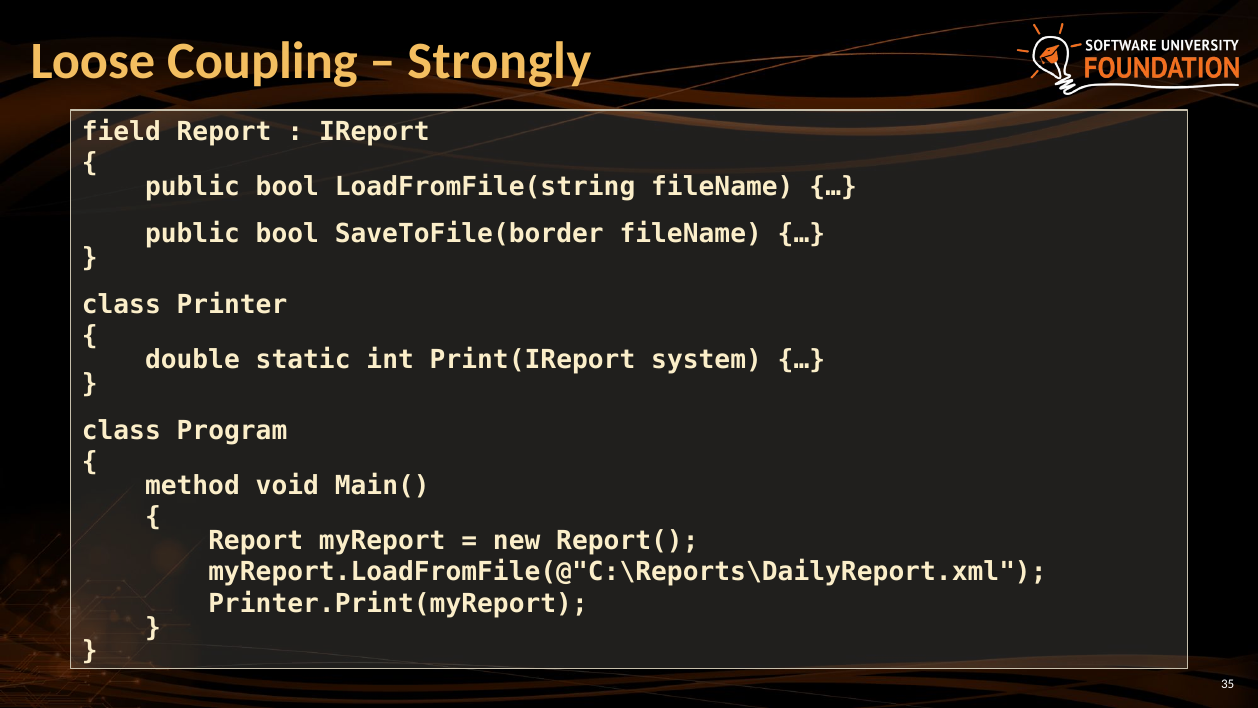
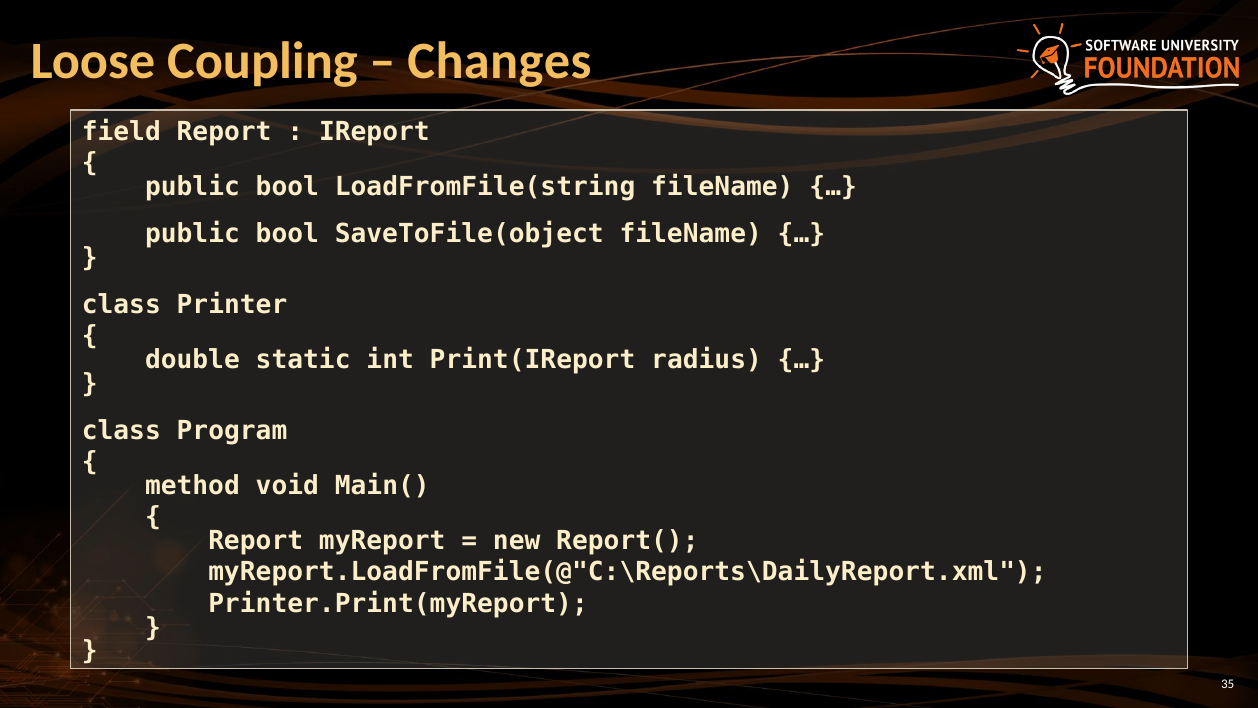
Strongly: Strongly -> Changes
SaveToFile(border: SaveToFile(border -> SaveToFile(object
system: system -> radius
